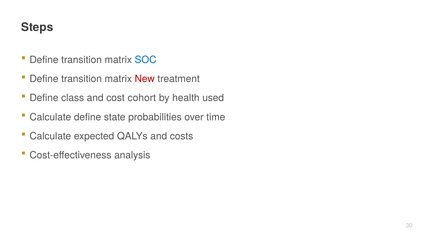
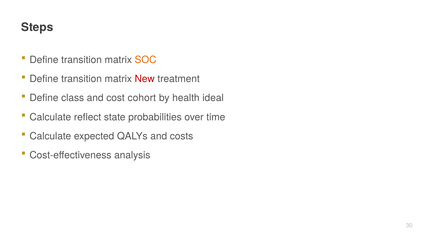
SOC colour: blue -> orange
used: used -> ideal
Calculate define: define -> reflect
